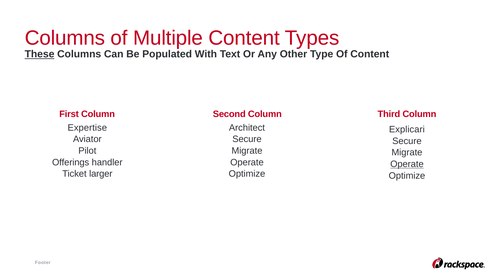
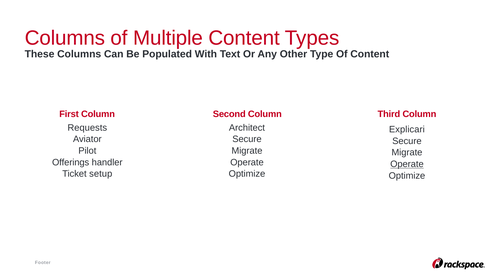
These underline: present -> none
Expertise: Expertise -> Requests
larger: larger -> setup
